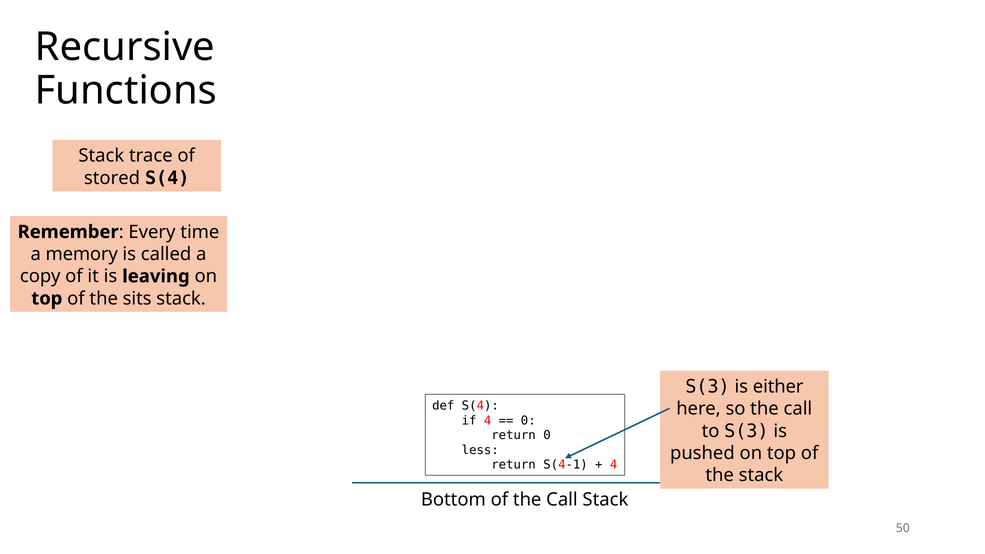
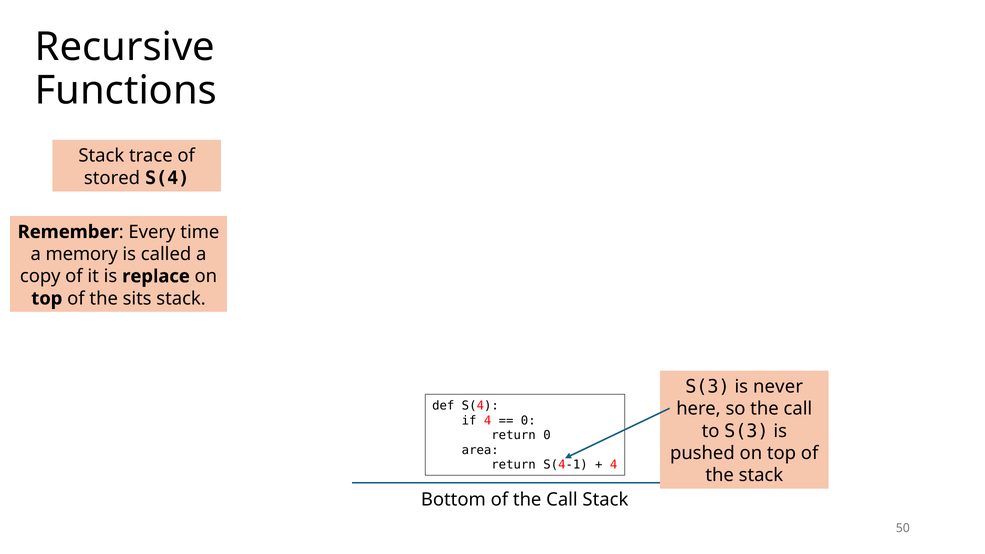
leaving: leaving -> replace
either: either -> never
less: less -> area
